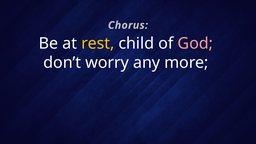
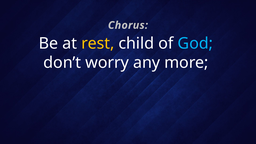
God colour: pink -> light blue
